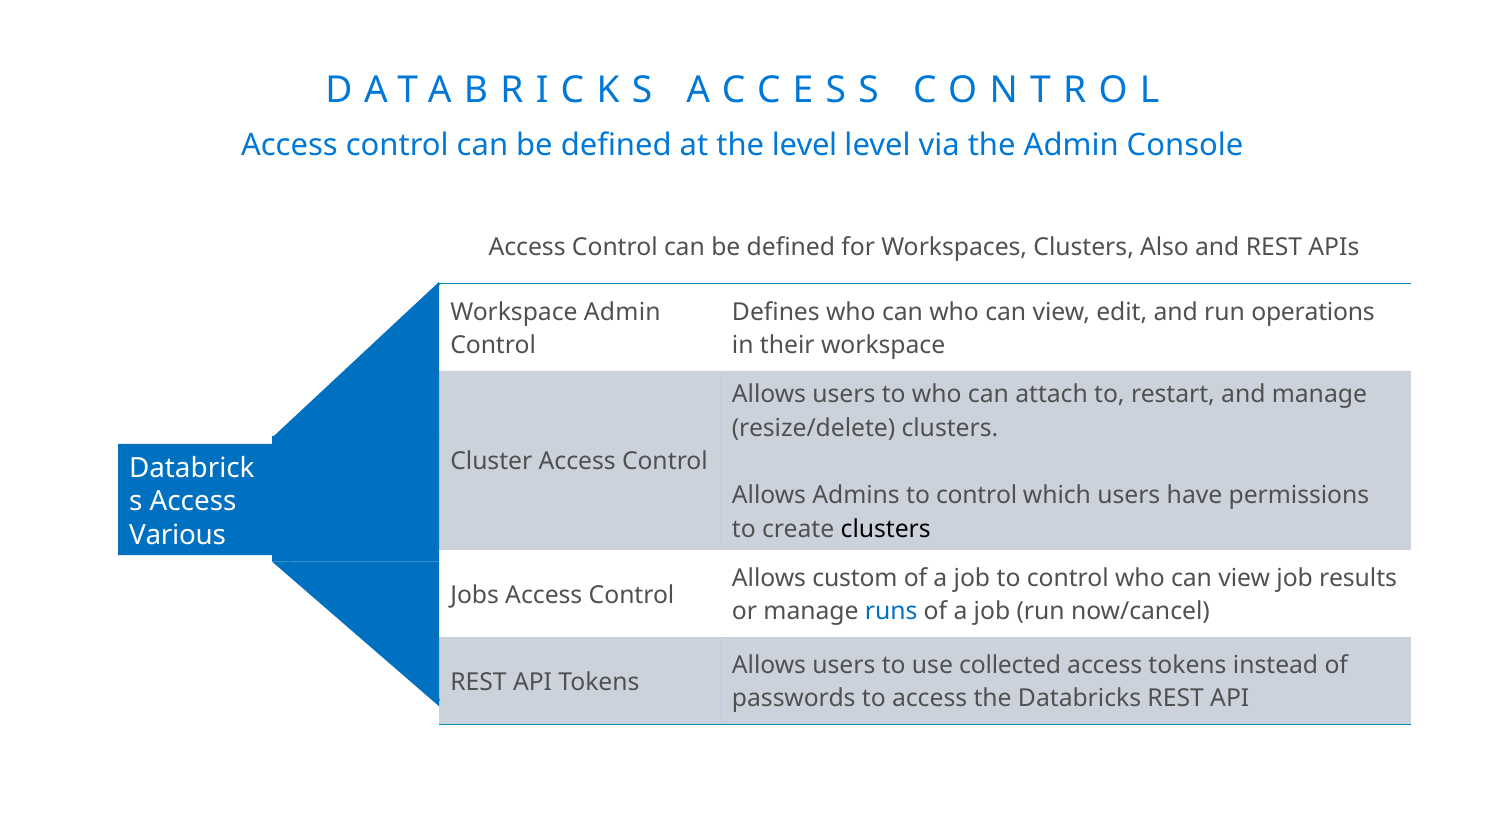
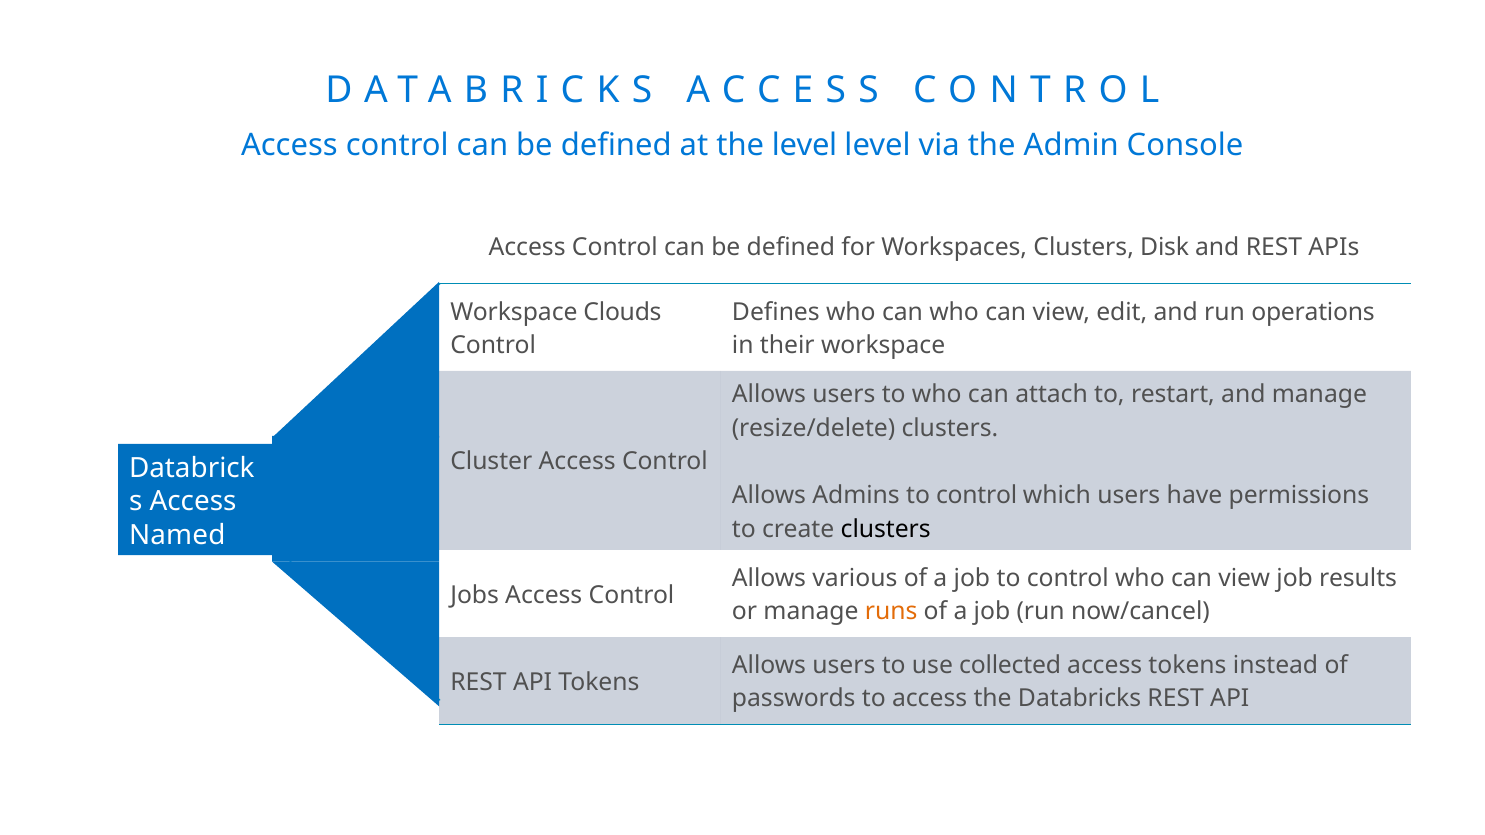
Also: Also -> Disk
Workspace Admin: Admin -> Clouds
Various: Various -> Named
custom: custom -> various
runs colour: blue -> orange
